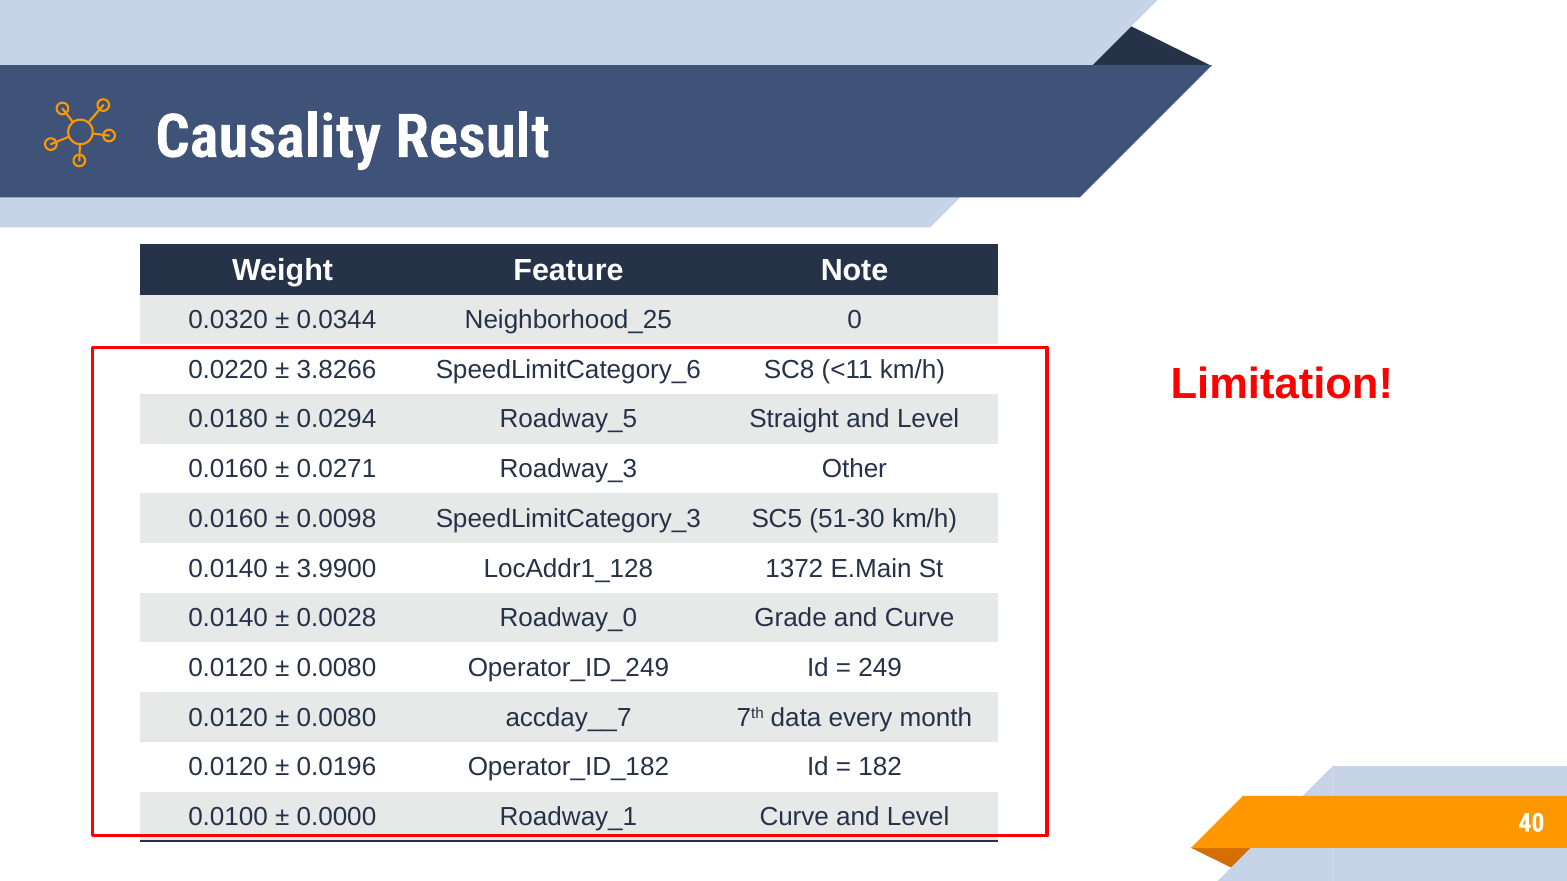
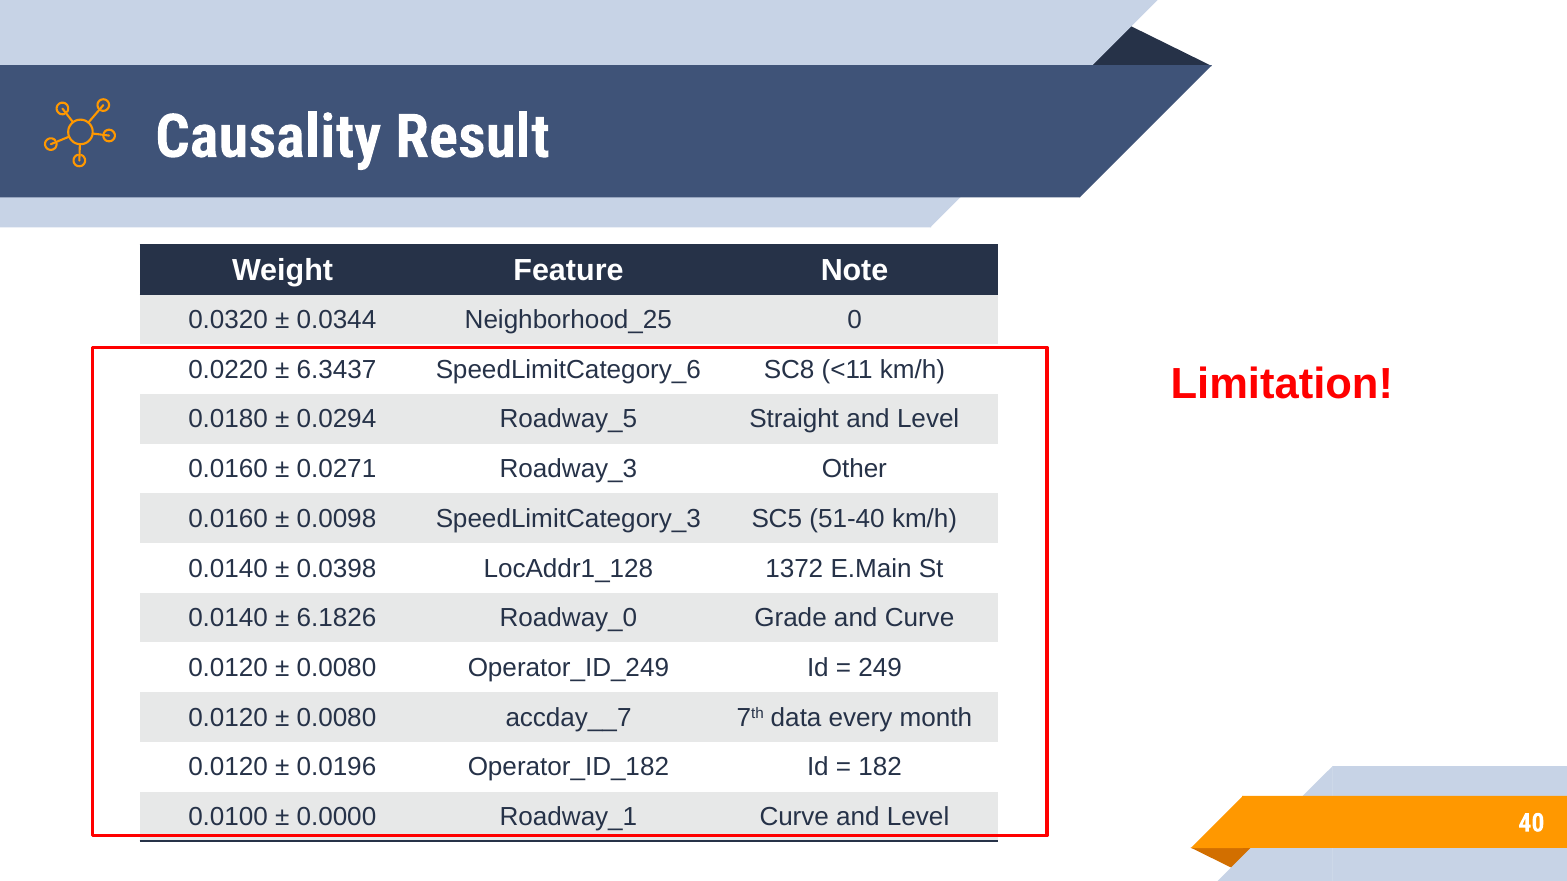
3.8266: 3.8266 -> 6.3437
51-30: 51-30 -> 51-40
3.9900: 3.9900 -> 0.0398
0.0028: 0.0028 -> 6.1826
